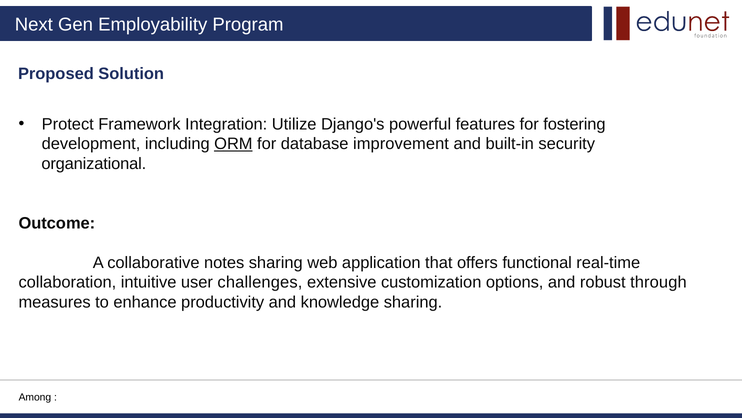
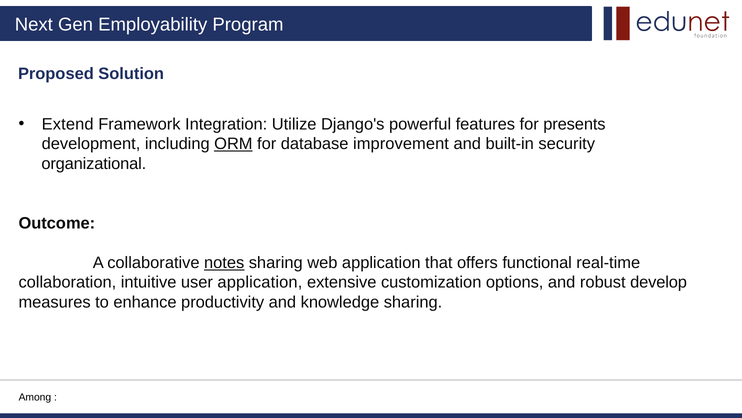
Protect: Protect -> Extend
fostering: fostering -> presents
notes underline: none -> present
user challenges: challenges -> application
through: through -> develop
